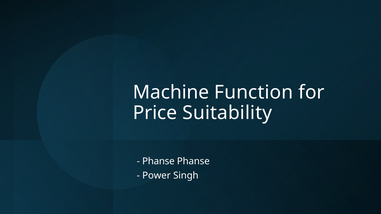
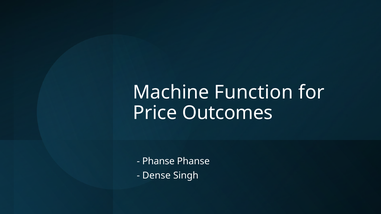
Suitability: Suitability -> Outcomes
Power: Power -> Dense
